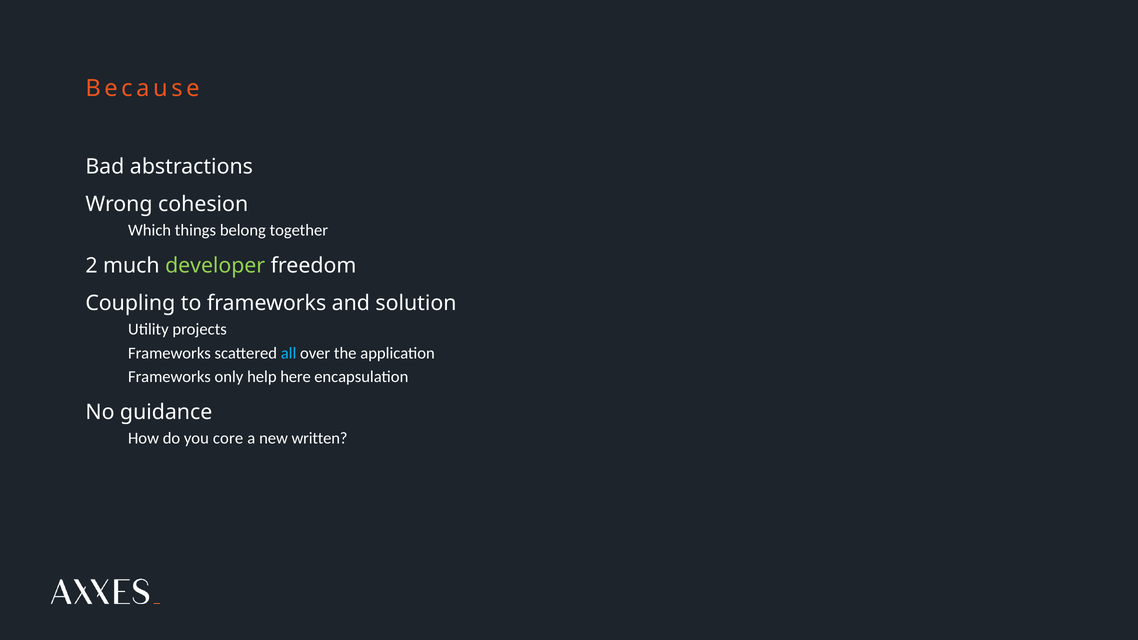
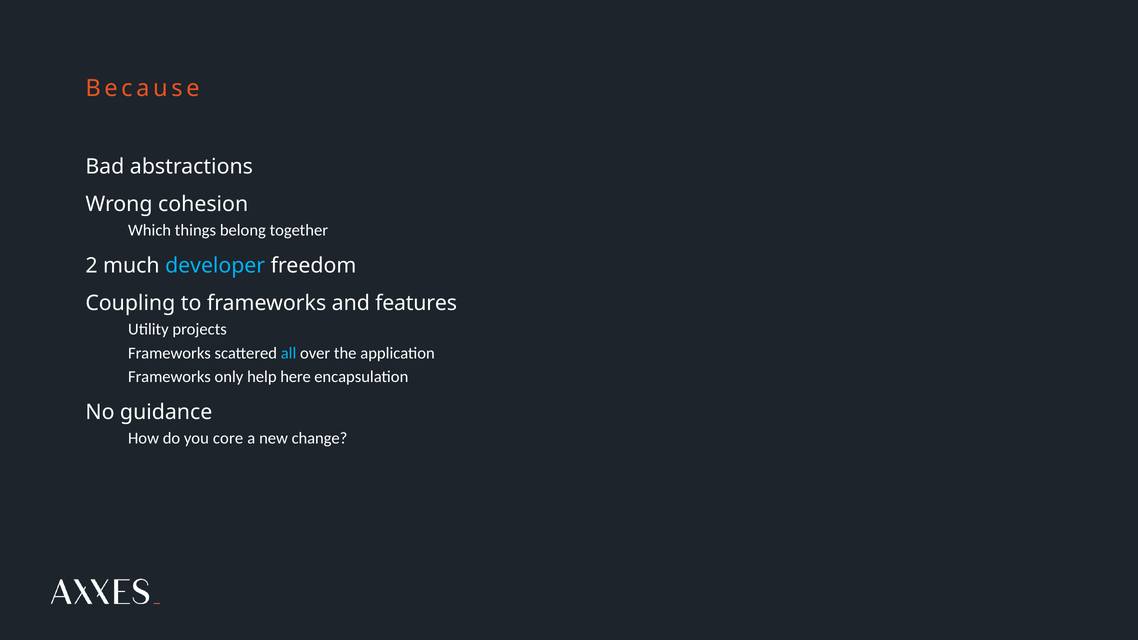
developer colour: light green -> light blue
solution: solution -> features
written: written -> change
